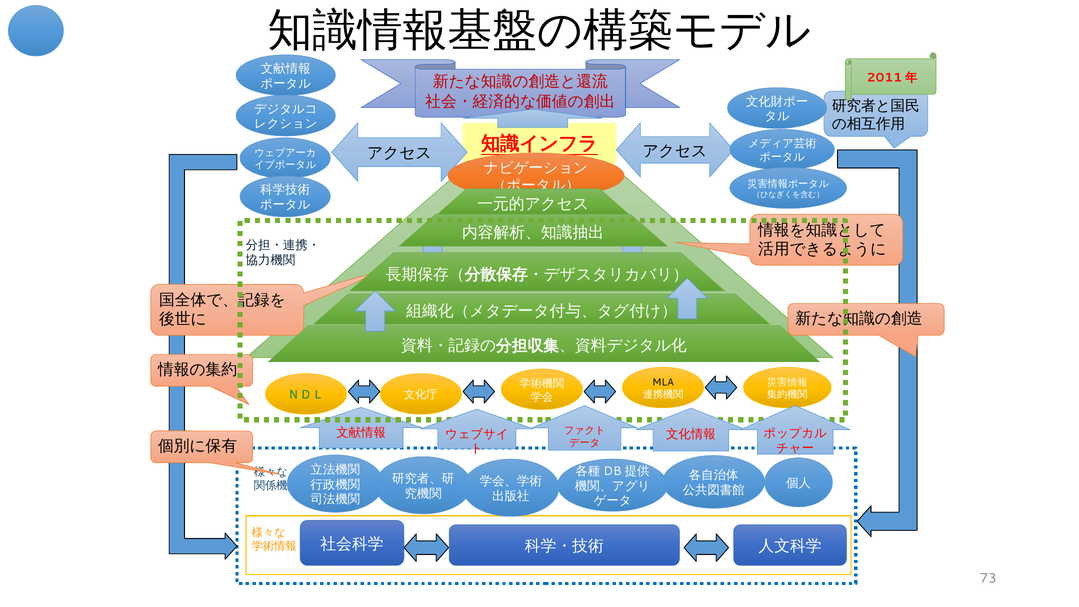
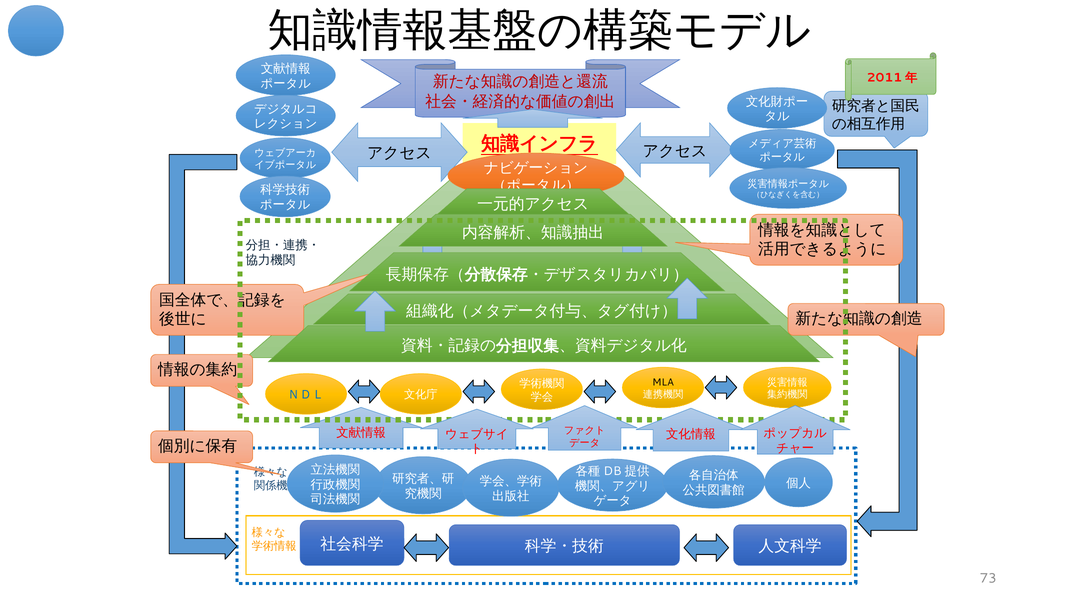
ＮＤＬ colour: green -> blue
